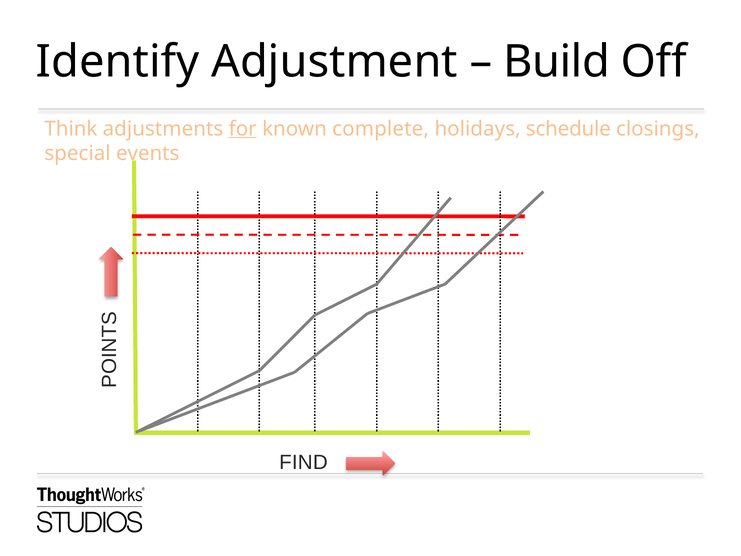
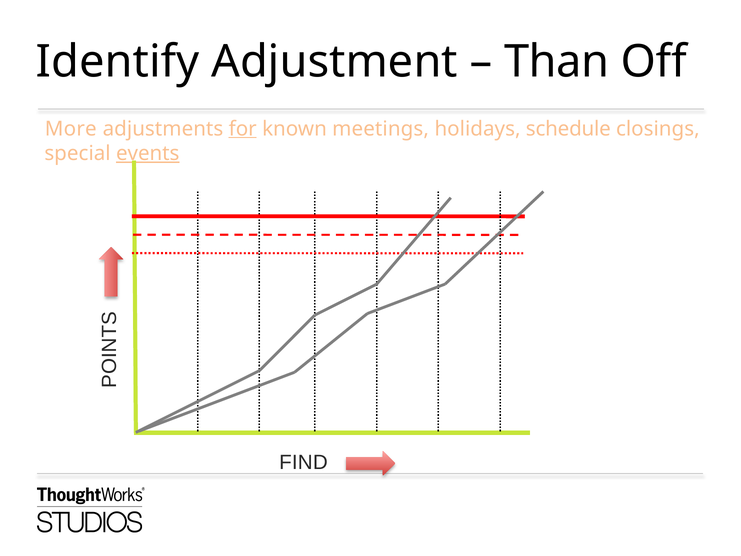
Build: Build -> Than
Think: Think -> More
complete: complete -> meetings
events underline: none -> present
